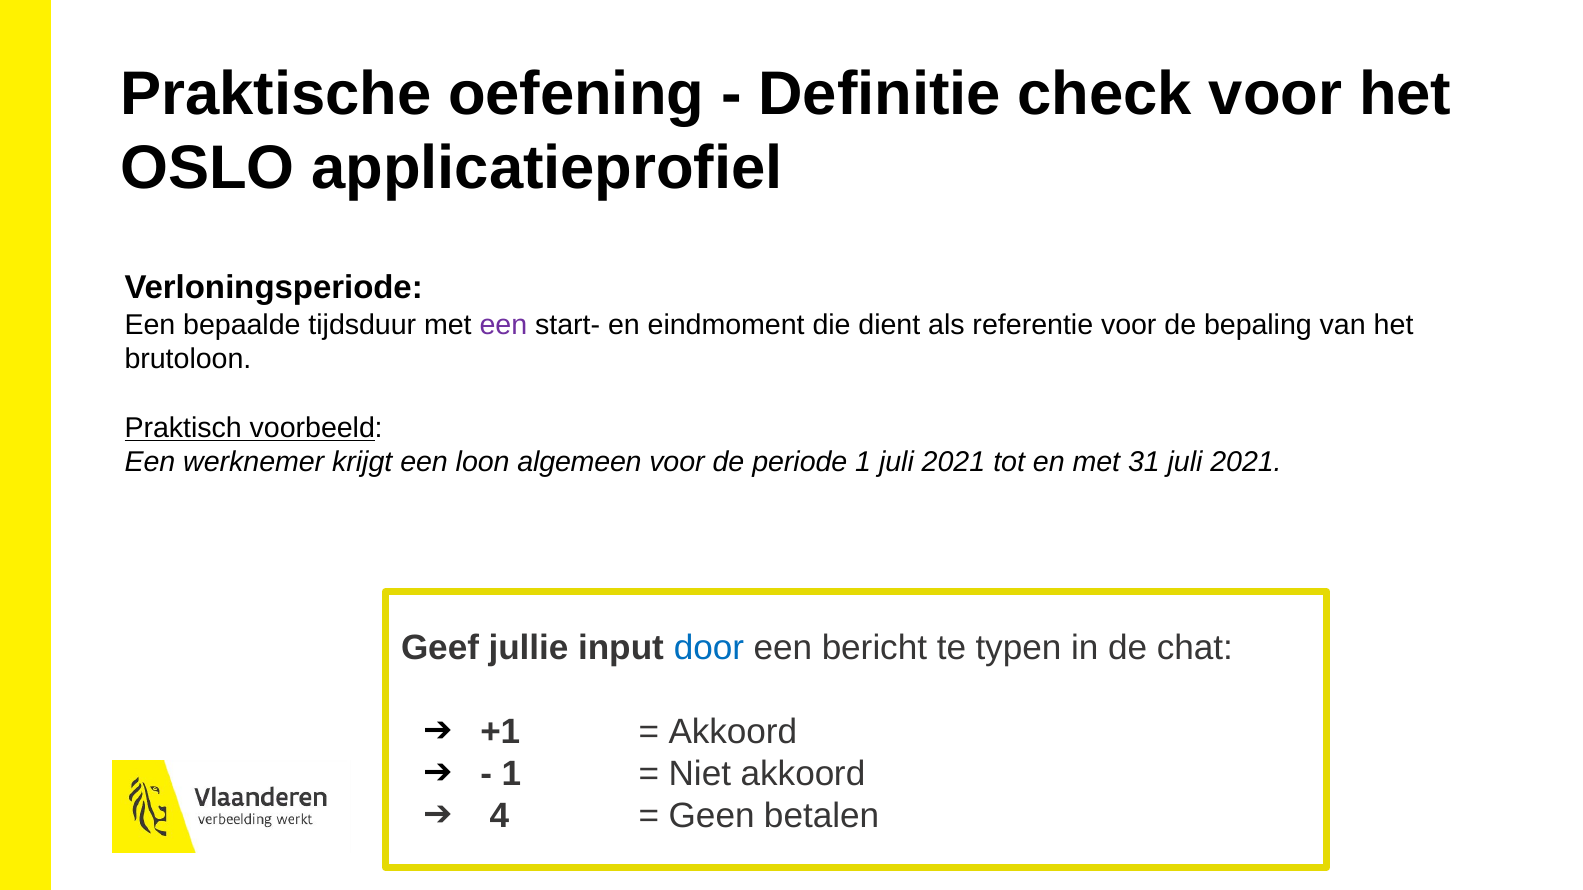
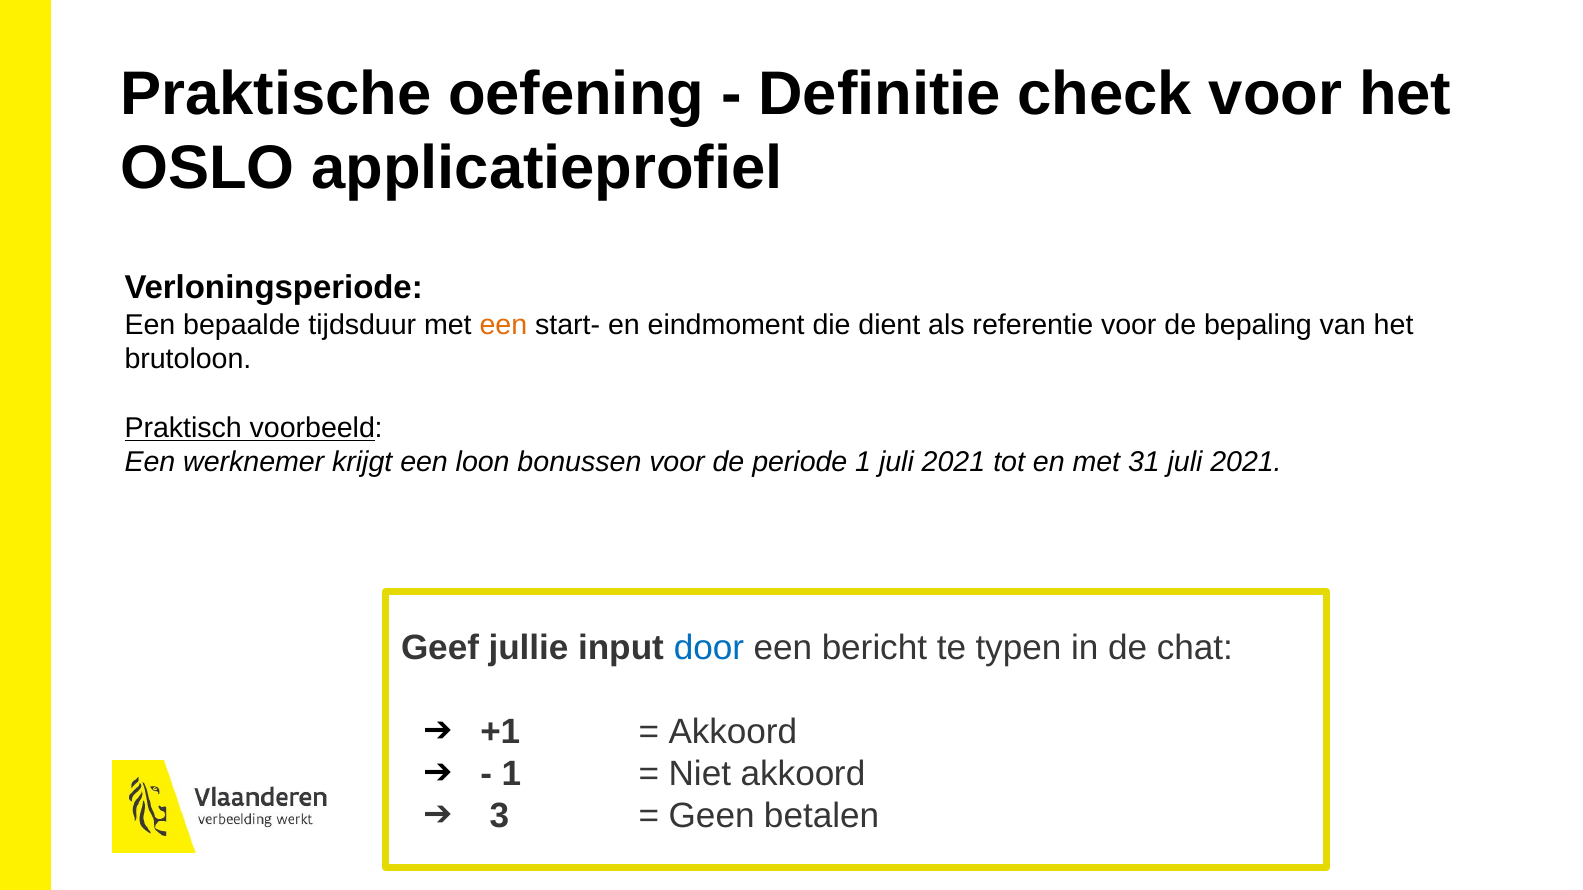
een at (503, 325) colour: purple -> orange
algemeen: algemeen -> bonussen
4: 4 -> 3
